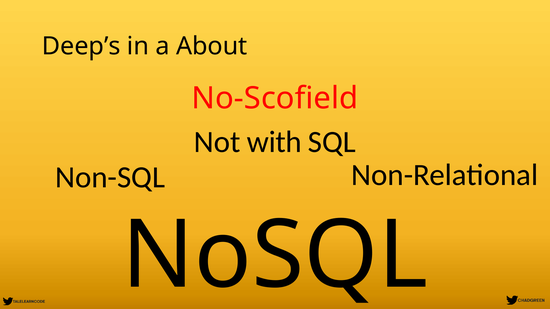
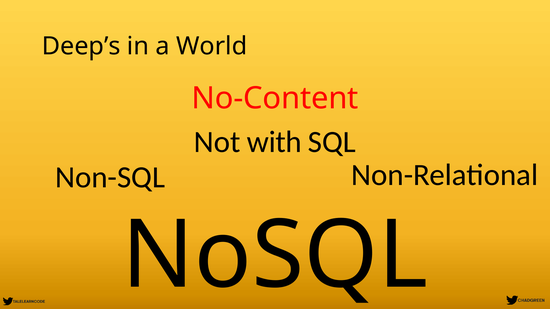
About: About -> World
No-Scofield: No-Scofield -> No-Content
